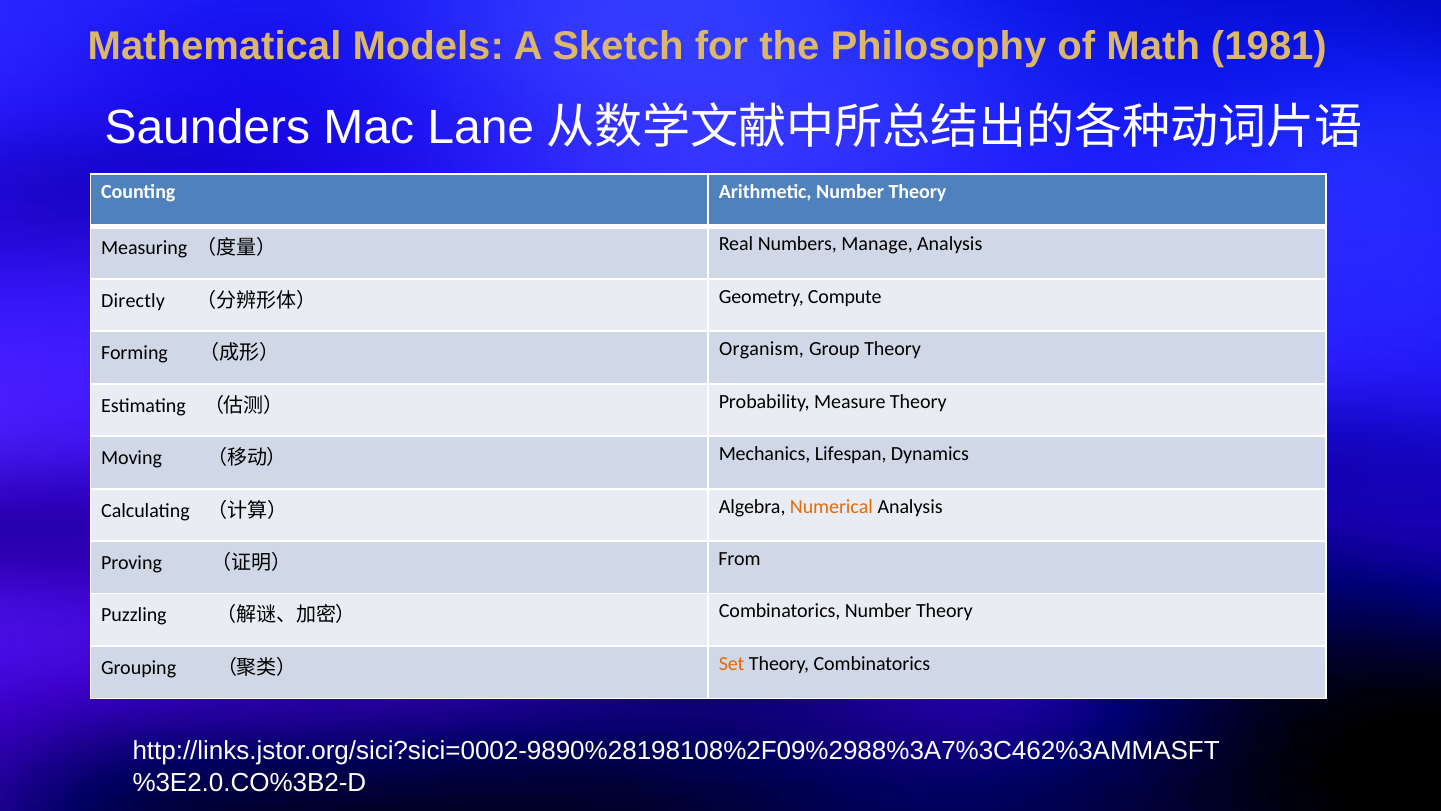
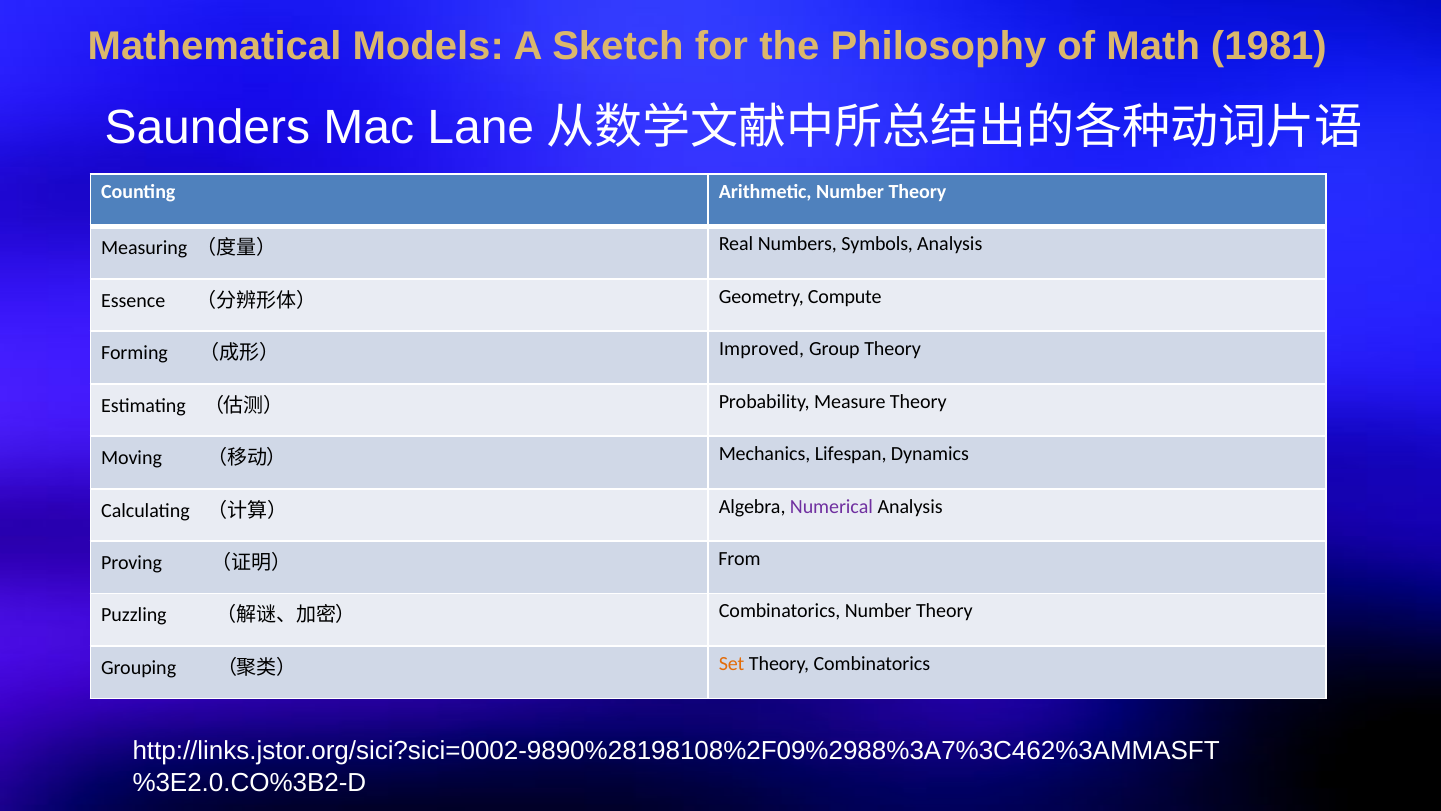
Manage: Manage -> Symbols
Directly: Directly -> Essence
Organism: Organism -> Improved
Numerical colour: orange -> purple
